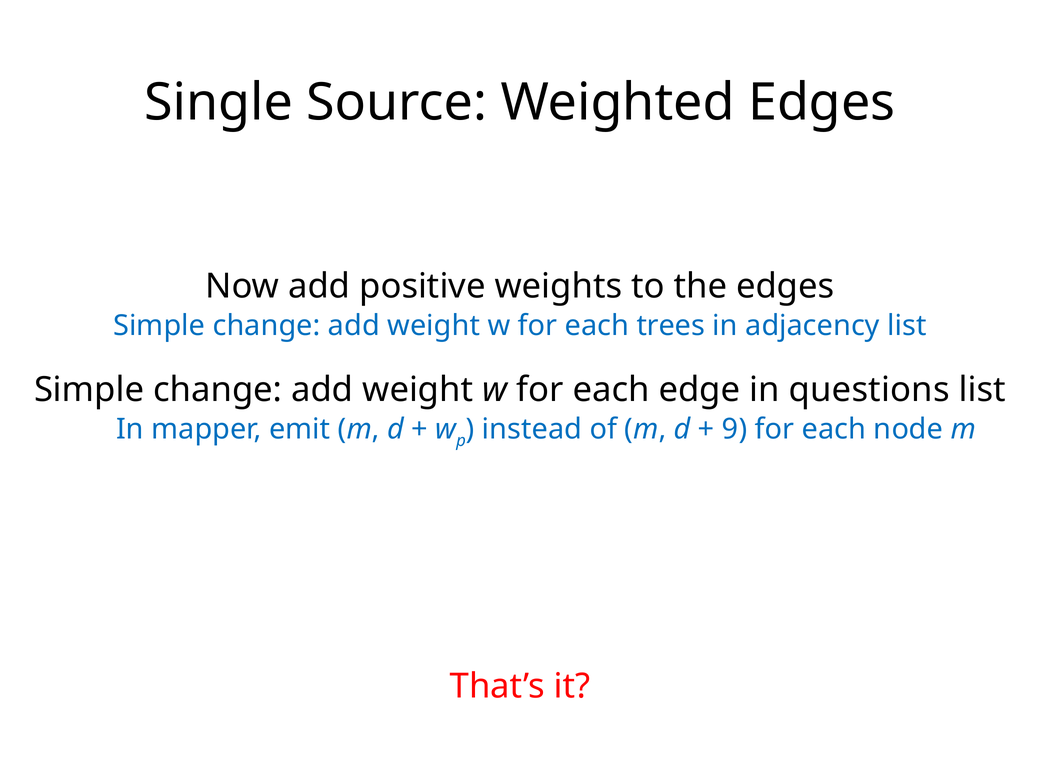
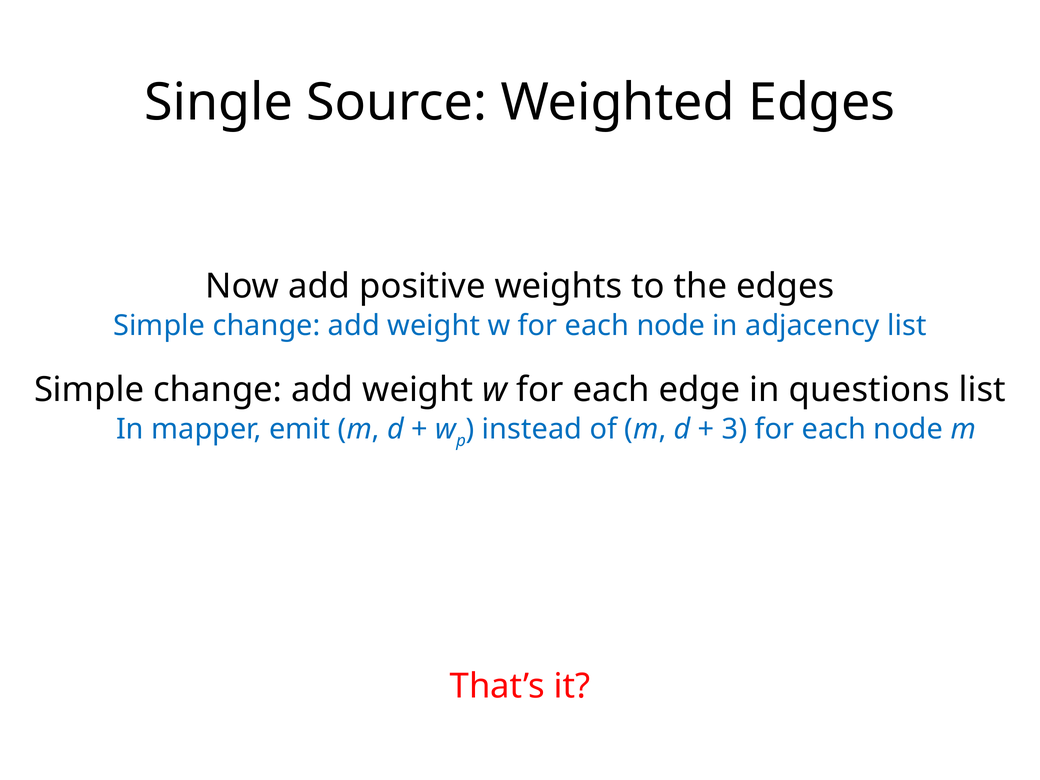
w for each trees: trees -> node
9: 9 -> 3
